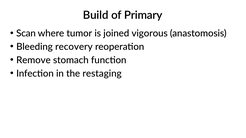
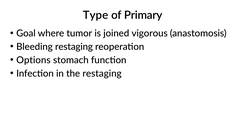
Build: Build -> Type
Scan: Scan -> Goal
Bleeding recovery: recovery -> restaging
Remove: Remove -> Options
